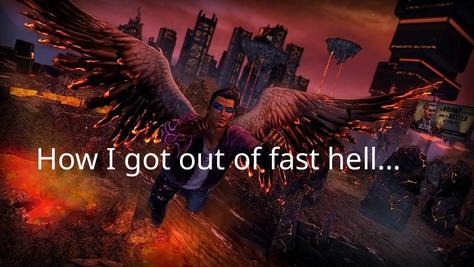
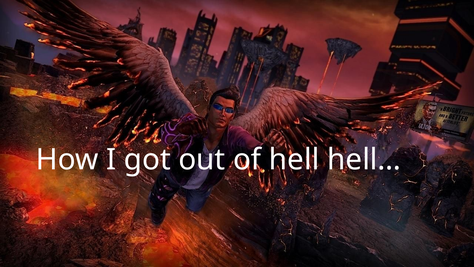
fast: fast -> hell
